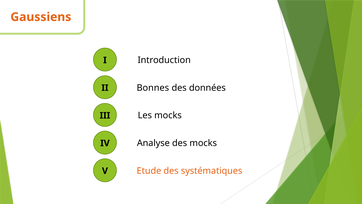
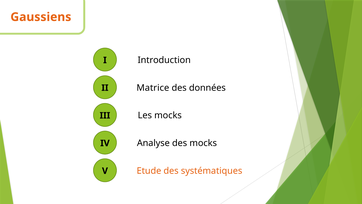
Bonnes: Bonnes -> Matrice
